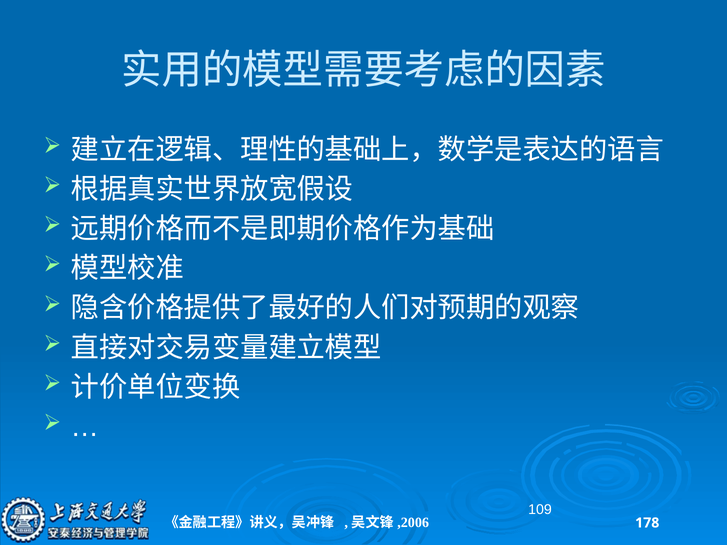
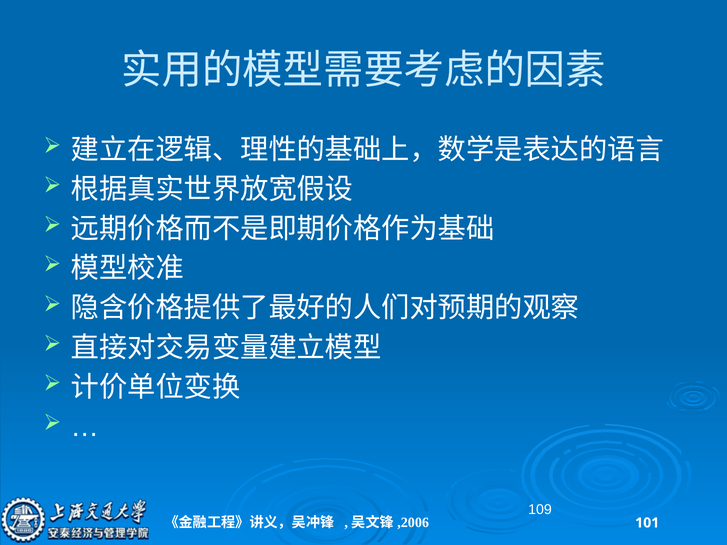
178: 178 -> 101
